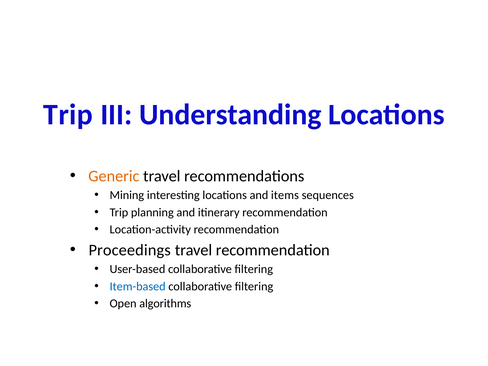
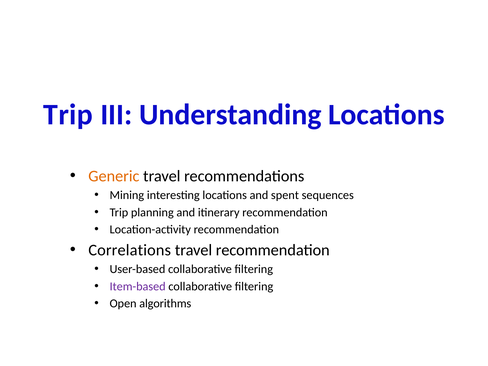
items: items -> spent
Proceedings: Proceedings -> Correlations
Item-based colour: blue -> purple
